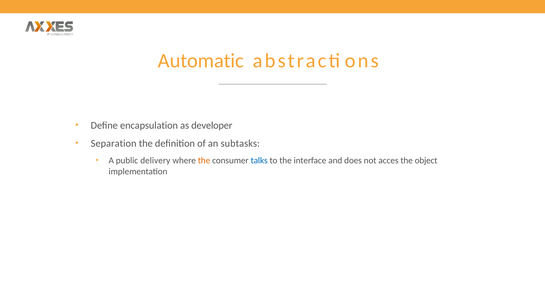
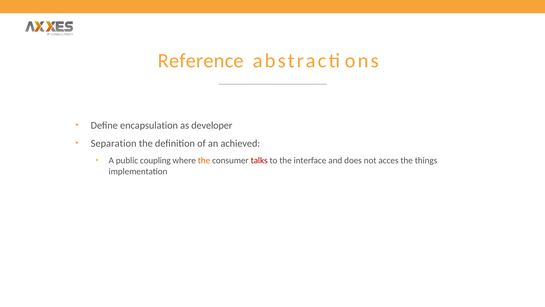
Automatic: Automatic -> Reference
subtasks: subtasks -> achieved
delivery: delivery -> coupling
talks colour: blue -> red
object: object -> things
